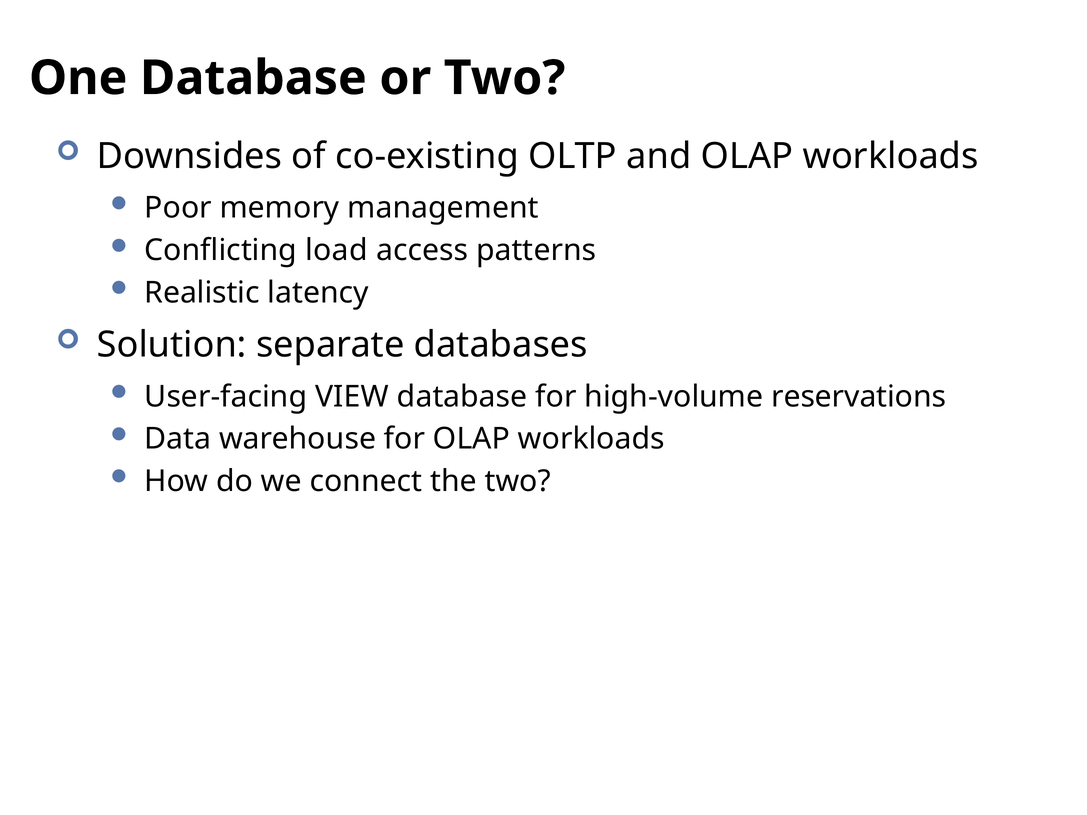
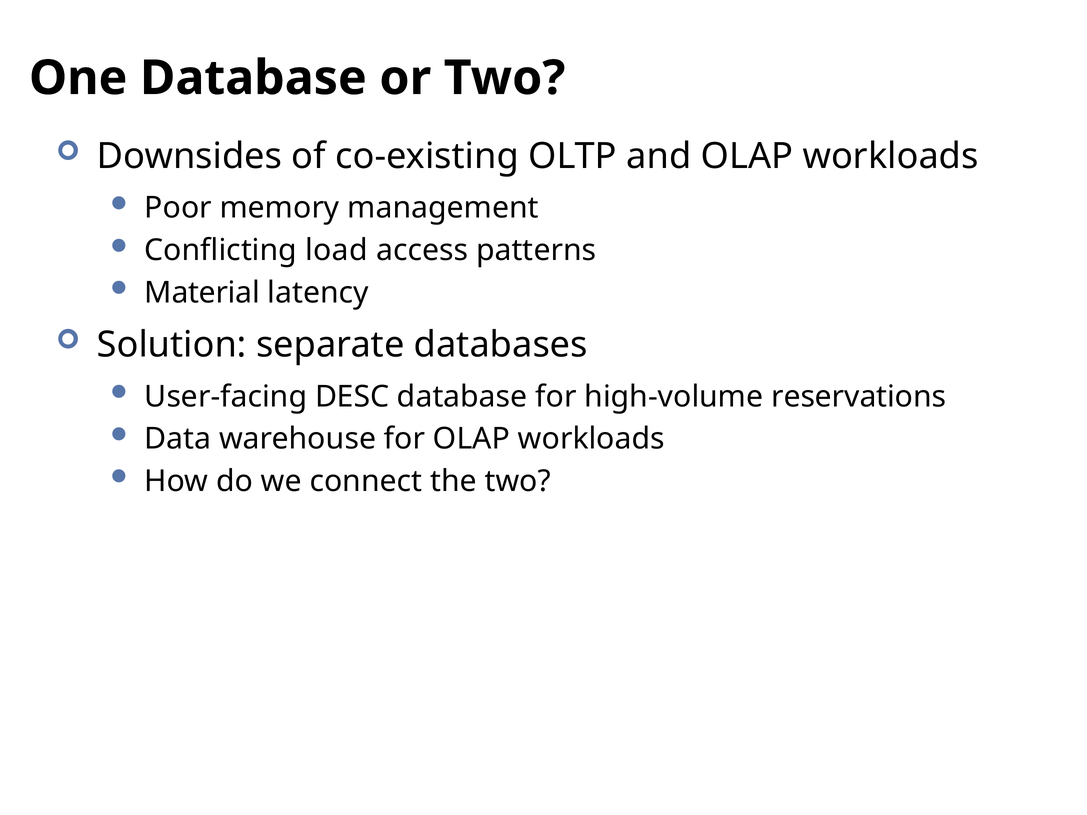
Realistic: Realistic -> Material
VIEW: VIEW -> DESC
